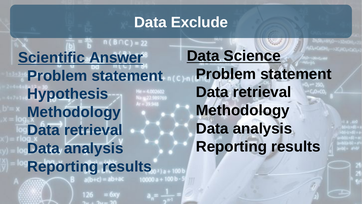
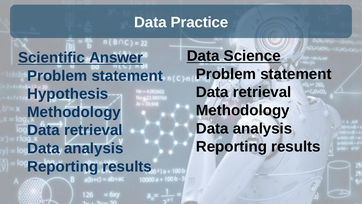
Exclude: Exclude -> Practice
